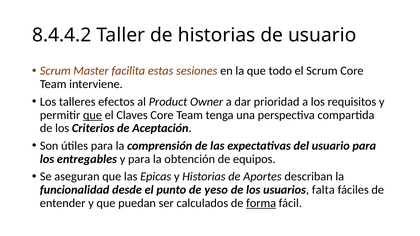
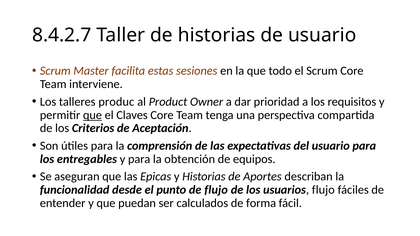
8.4.4.2: 8.4.4.2 -> 8.4.2.7
efectos: efectos -> produc
de yeso: yeso -> flujo
usuarios falta: falta -> flujo
forma underline: present -> none
